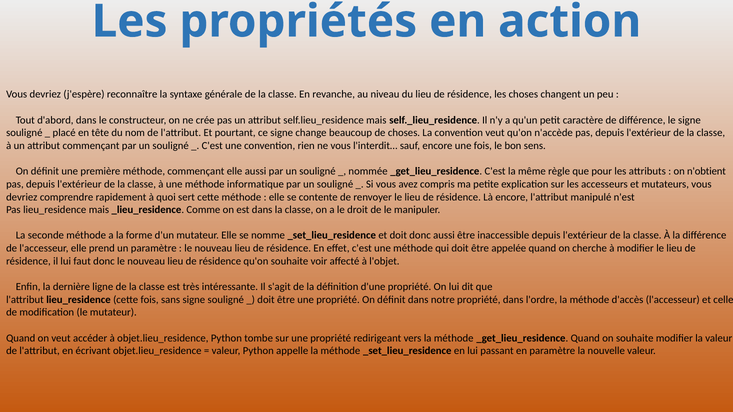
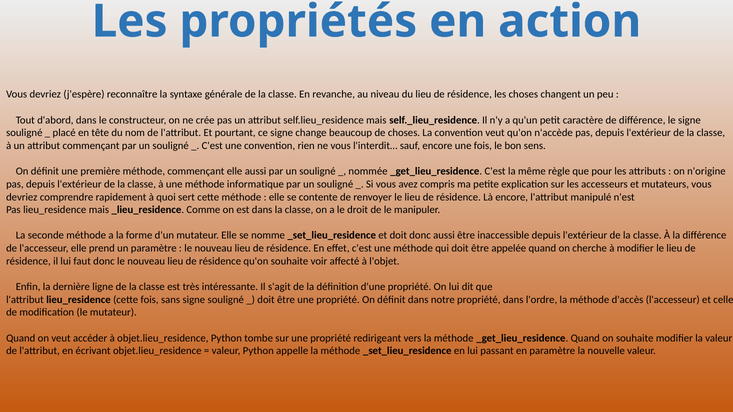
n'obtient: n'obtient -> n'origine
